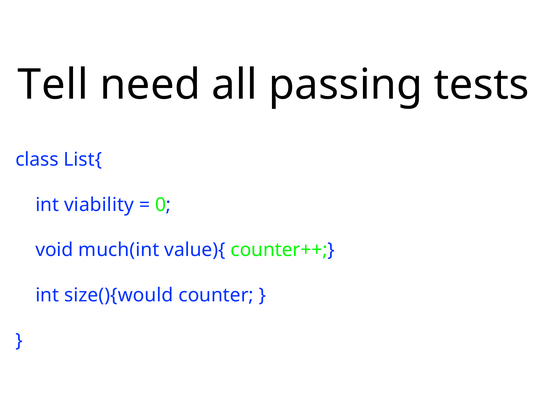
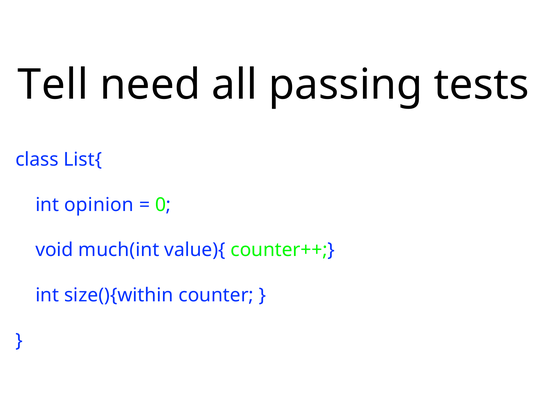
viability: viability -> opinion
size(){would: size(){would -> size(){within
